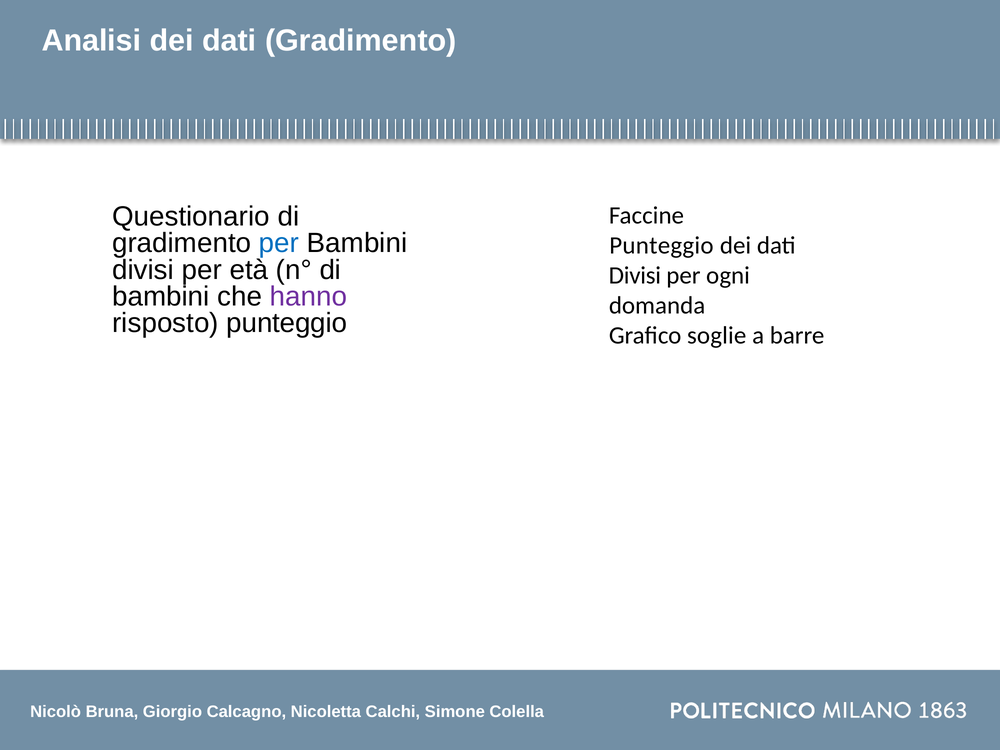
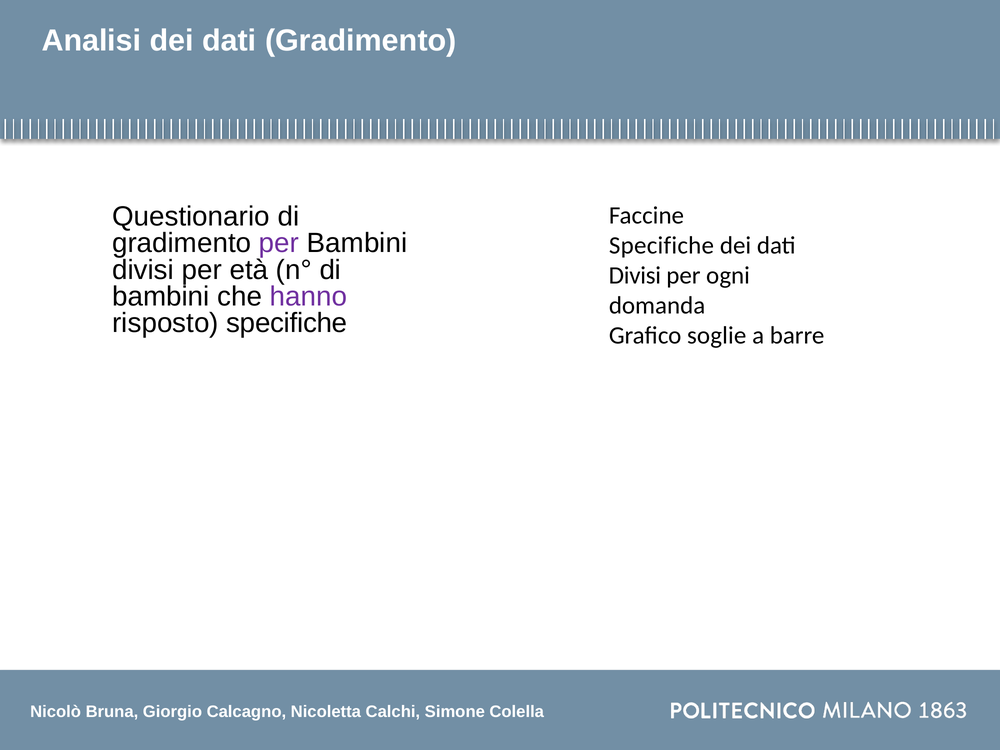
per at (279, 243) colour: blue -> purple
Punteggio at (661, 246): Punteggio -> Specifiche
risposto punteggio: punteggio -> specifiche
